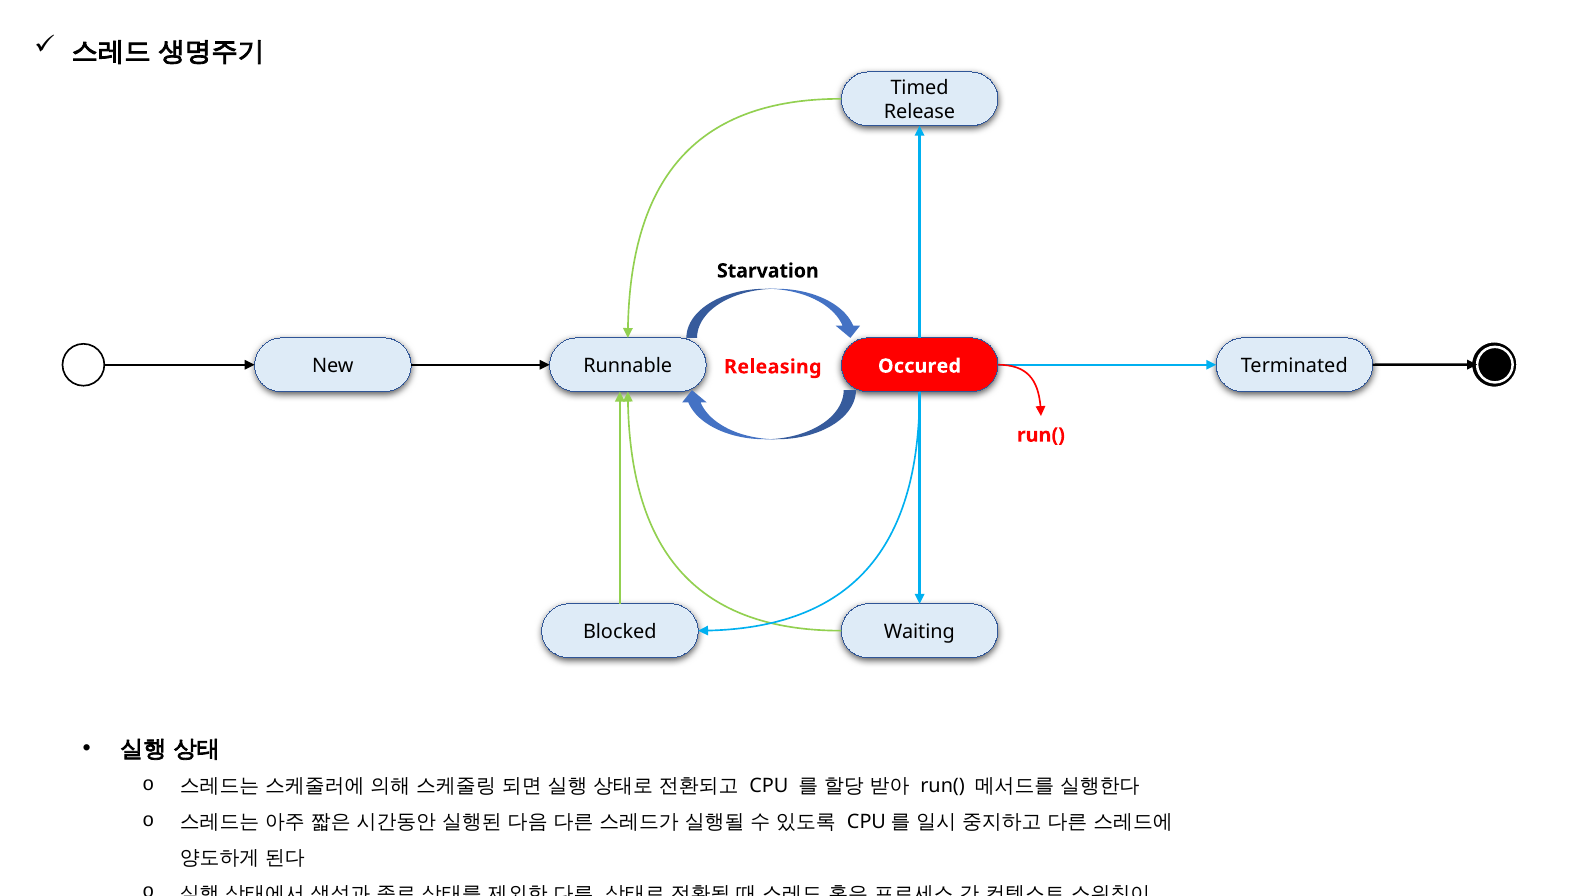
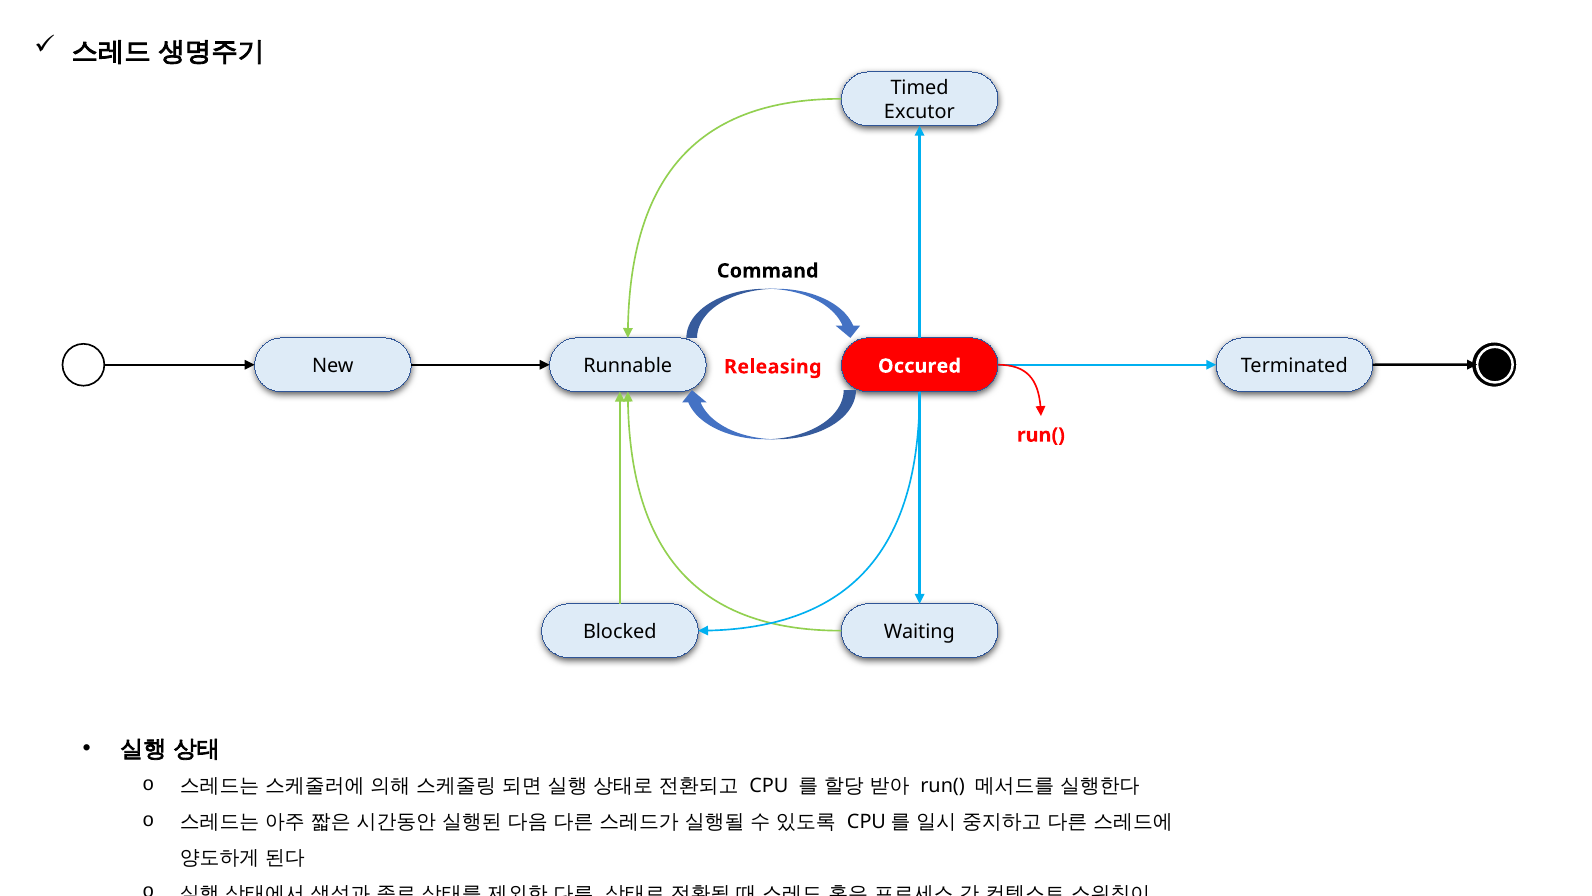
Release: Release -> Excutor
Starvation: Starvation -> Command
